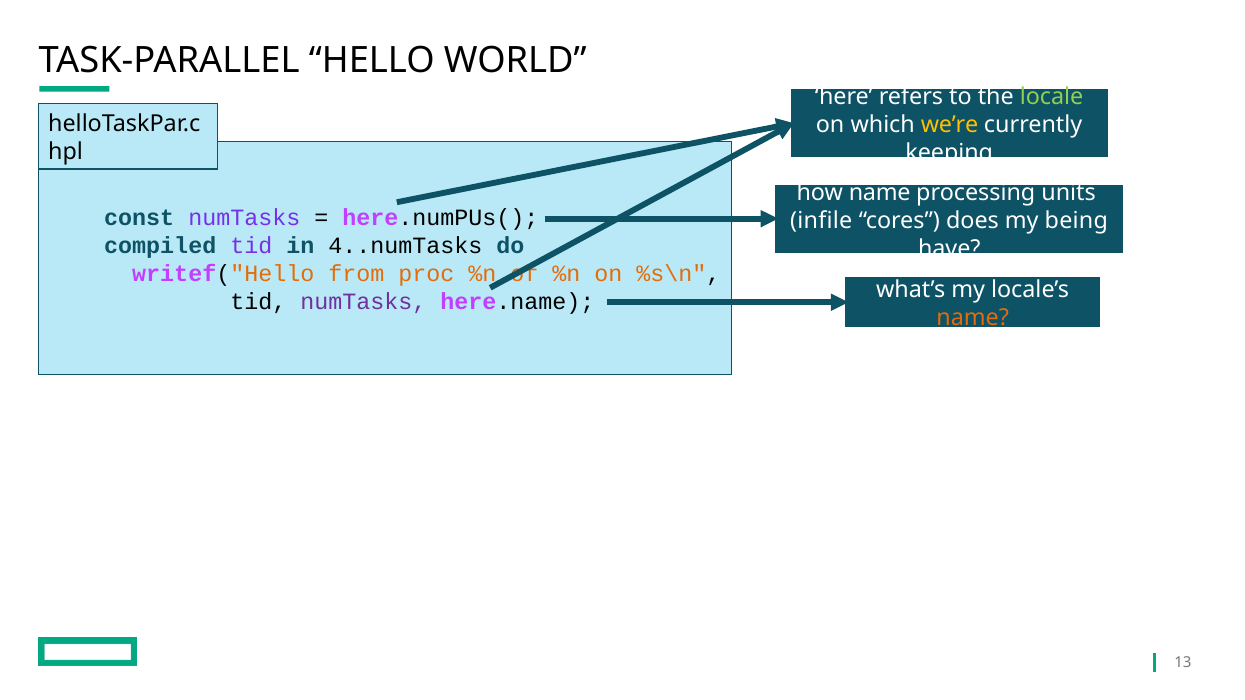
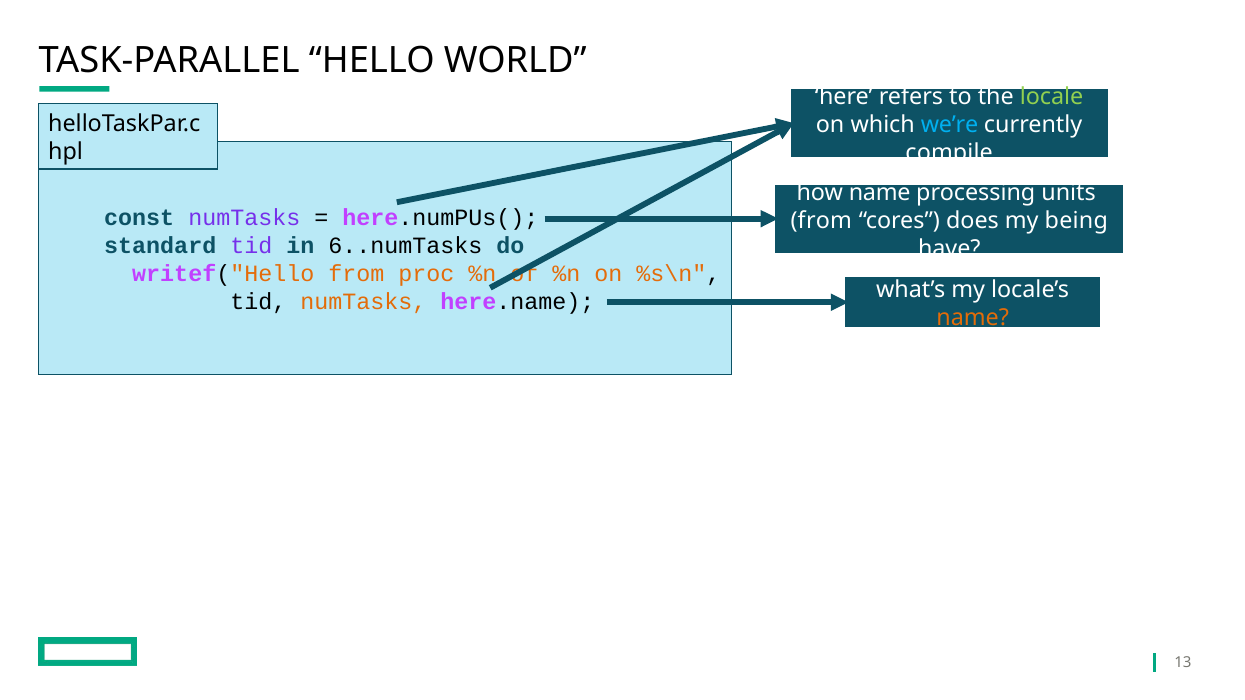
we’re colour: yellow -> light blue
keeping: keeping -> compile
infile at (821, 220): infile -> from
compiled: compiled -> standard
4..numTasks: 4..numTasks -> 6..numTasks
numTasks at (363, 302) colour: purple -> orange
